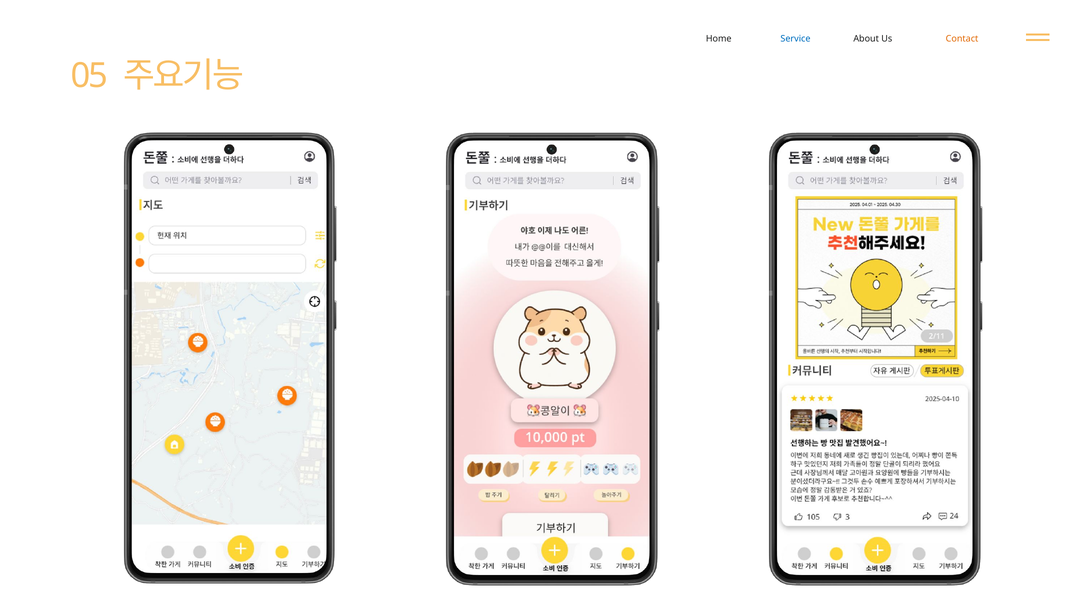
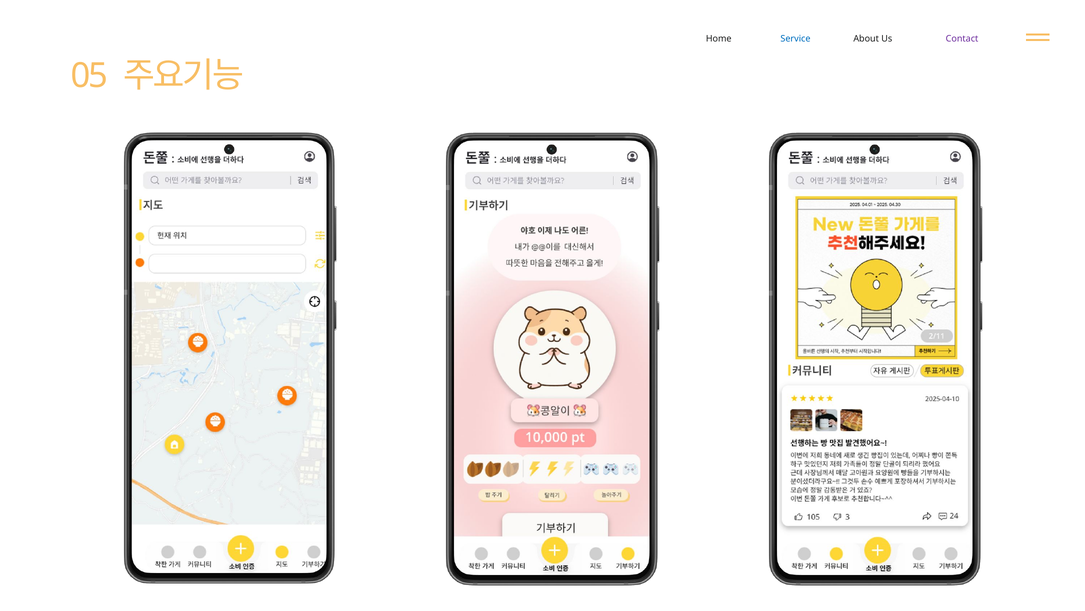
Contact colour: orange -> purple
